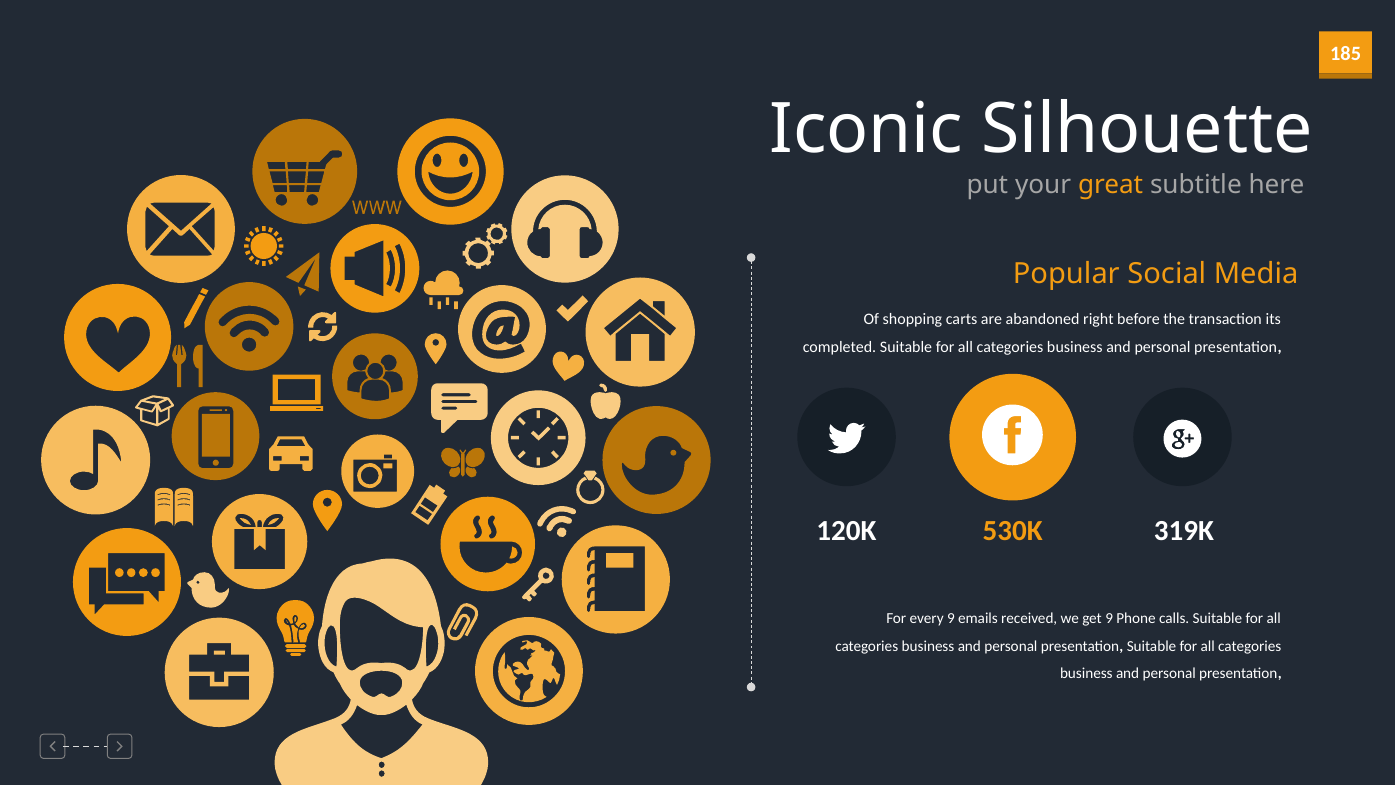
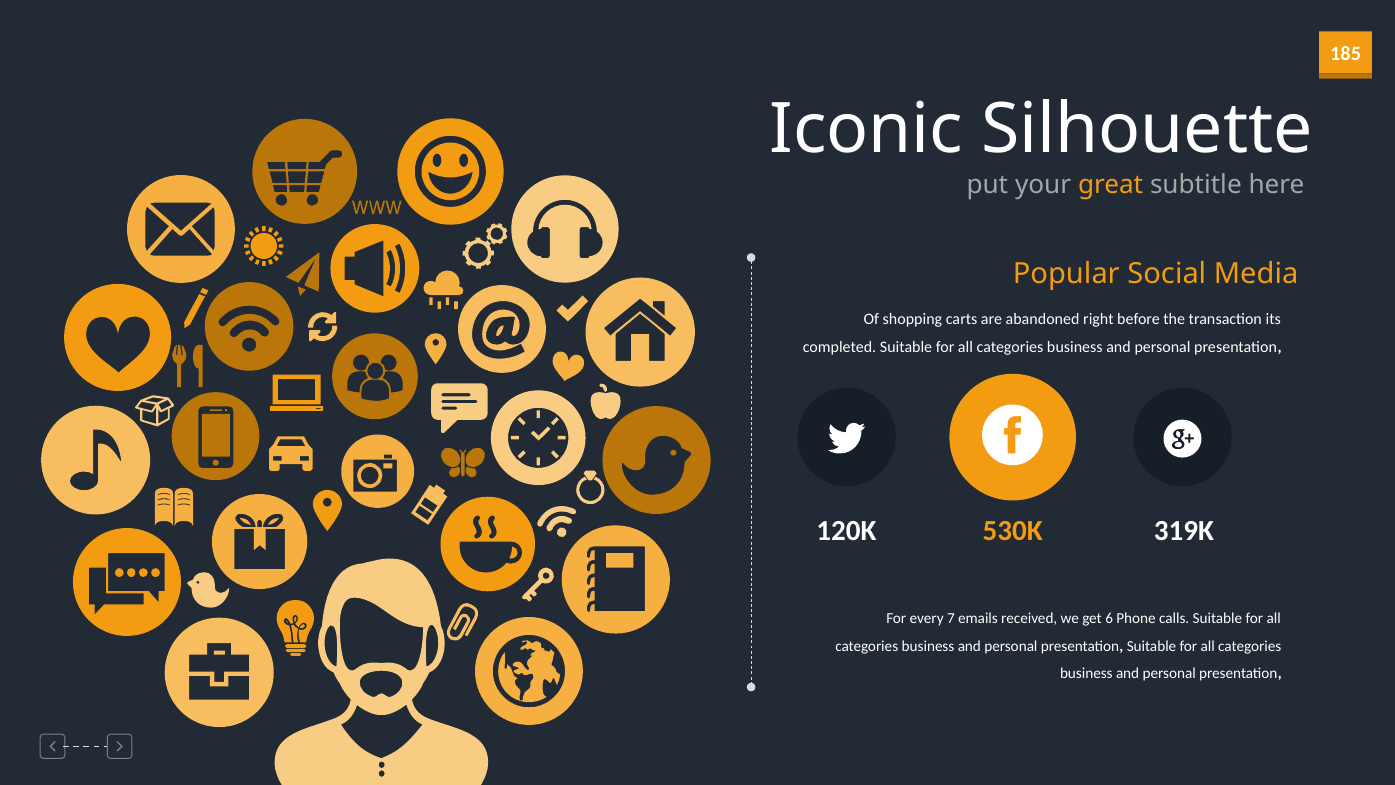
every 9: 9 -> 7
get 9: 9 -> 6
